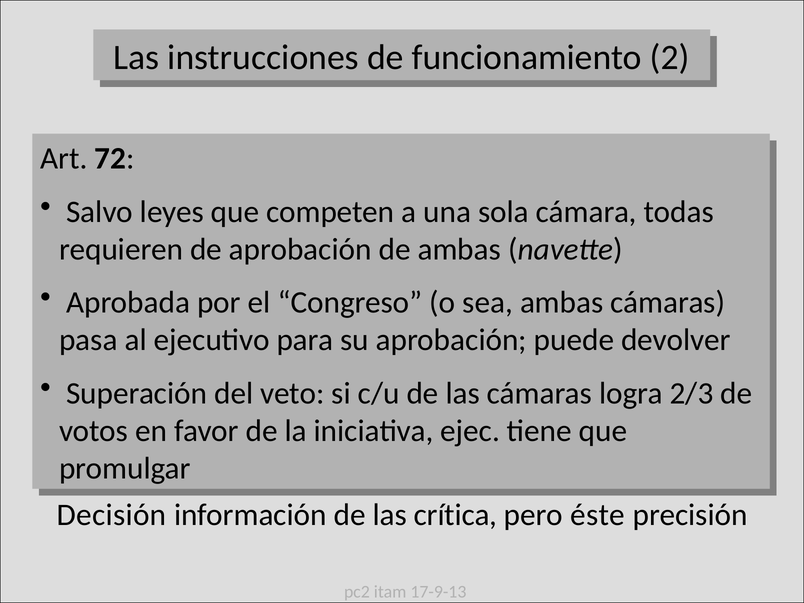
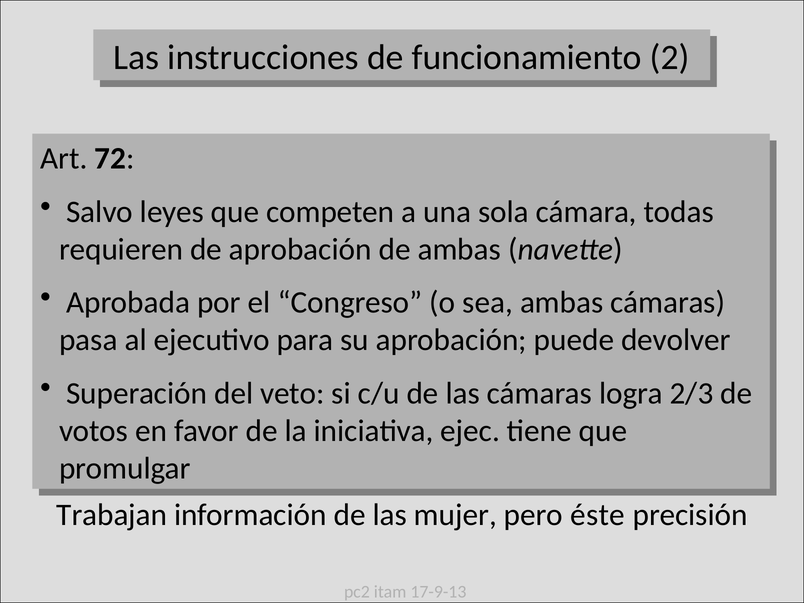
Decisión: Decisión -> Trabajan
crítica: crítica -> mujer
